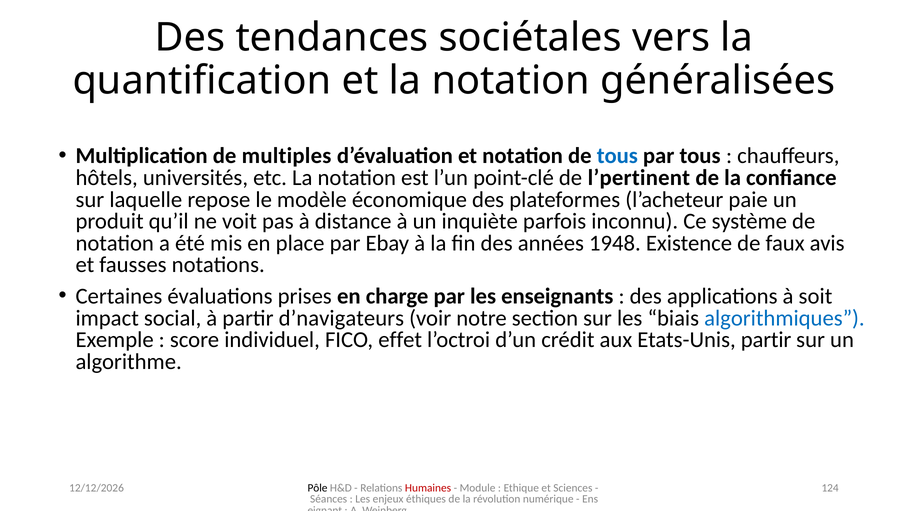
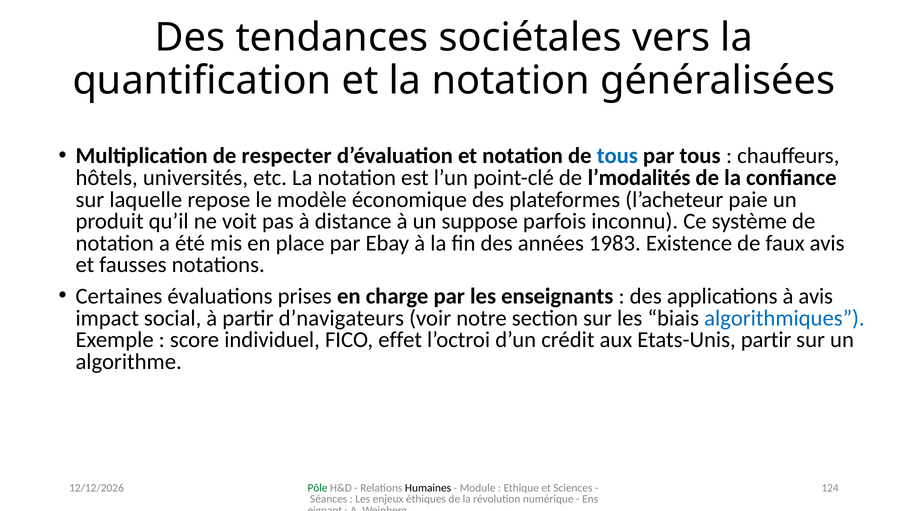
multiples: multiples -> respecter
l’pertinent: l’pertinent -> l’modalités
inquiète: inquiète -> suppose
1948: 1948 -> 1983
à soit: soit -> avis
Pôle colour: black -> green
Humaines colour: red -> black
